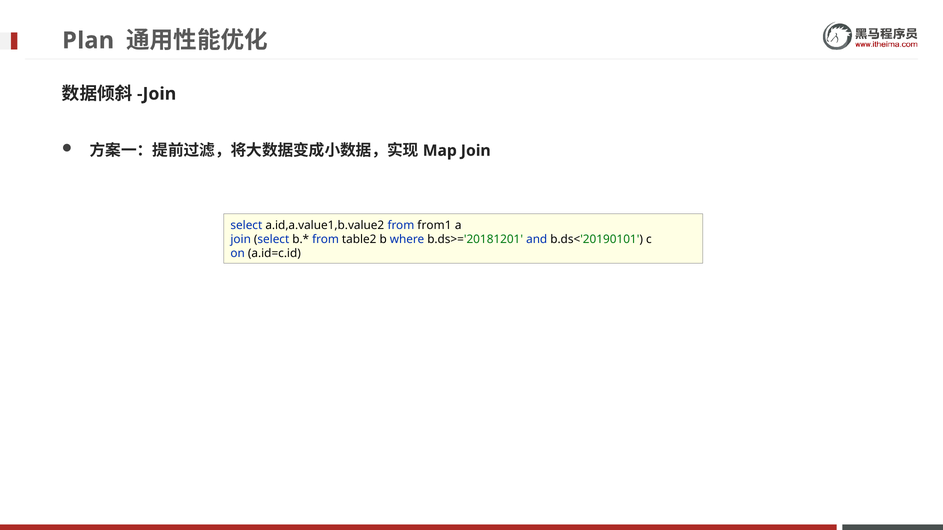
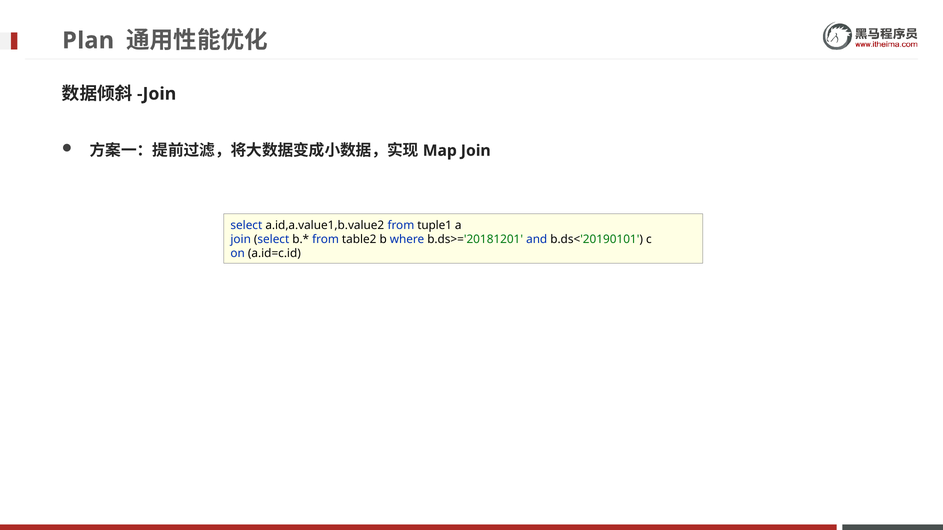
from1: from1 -> tuple1
